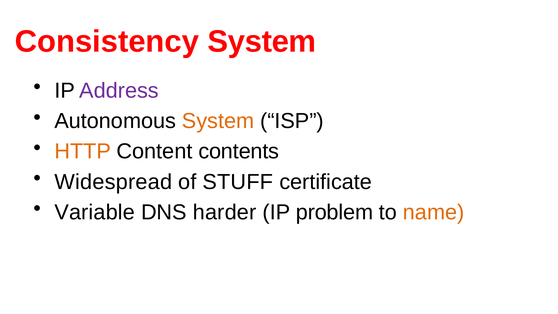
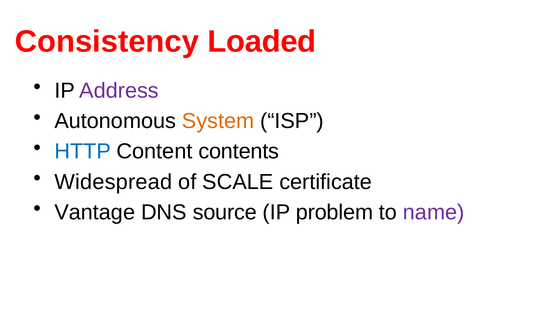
Consistency System: System -> Loaded
HTTP colour: orange -> blue
STUFF: STUFF -> SCALE
Variable: Variable -> Vantage
harder: harder -> source
name colour: orange -> purple
